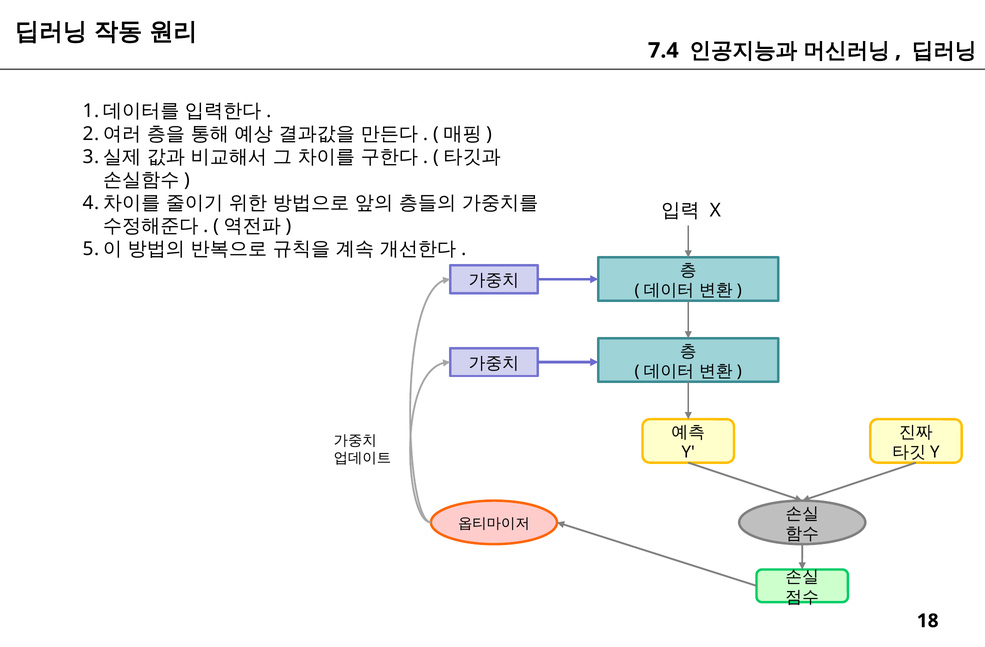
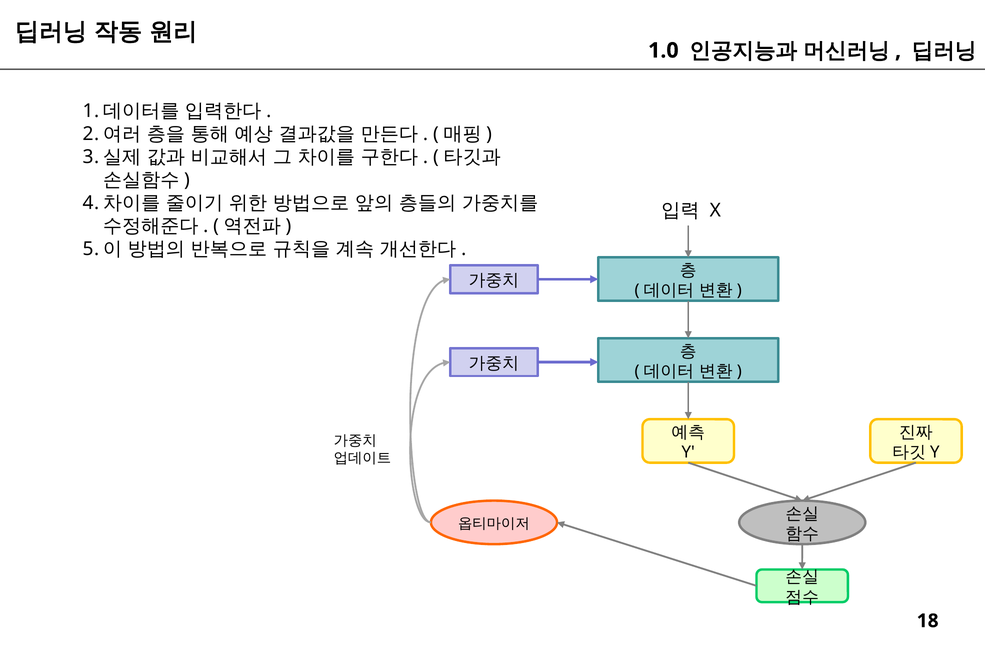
7.4: 7.4 -> 1.0
